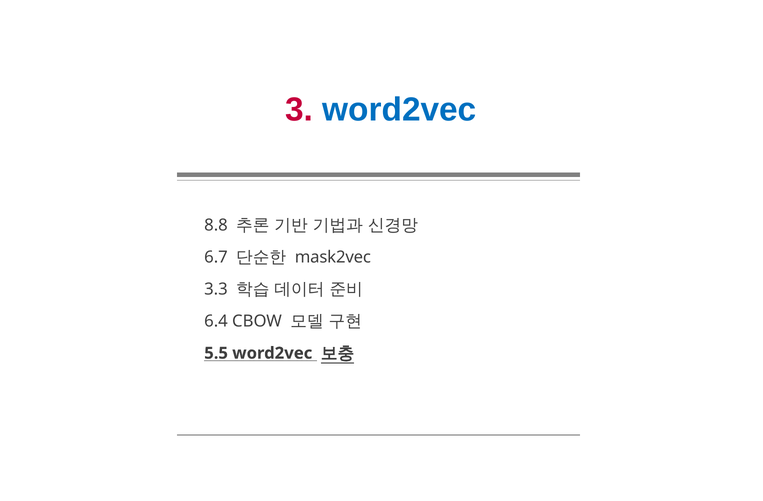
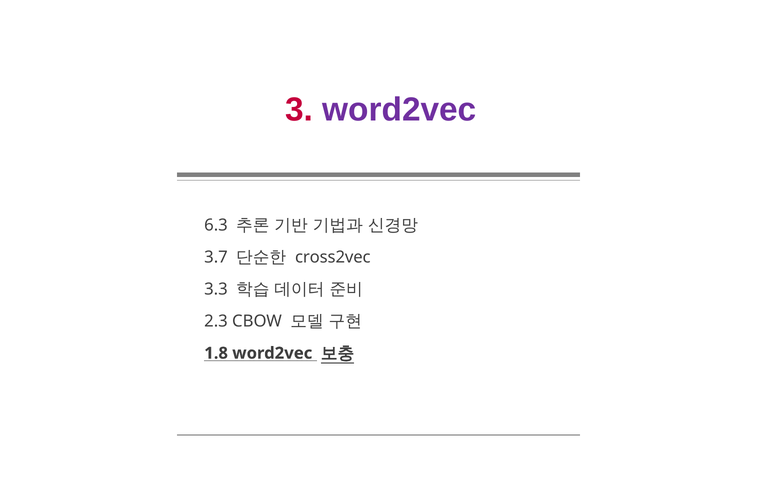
word2vec at (399, 110) colour: blue -> purple
8.8: 8.8 -> 6.3
6.7: 6.7 -> 3.7
mask2vec: mask2vec -> cross2vec
6.4: 6.4 -> 2.3
5.5: 5.5 -> 1.8
